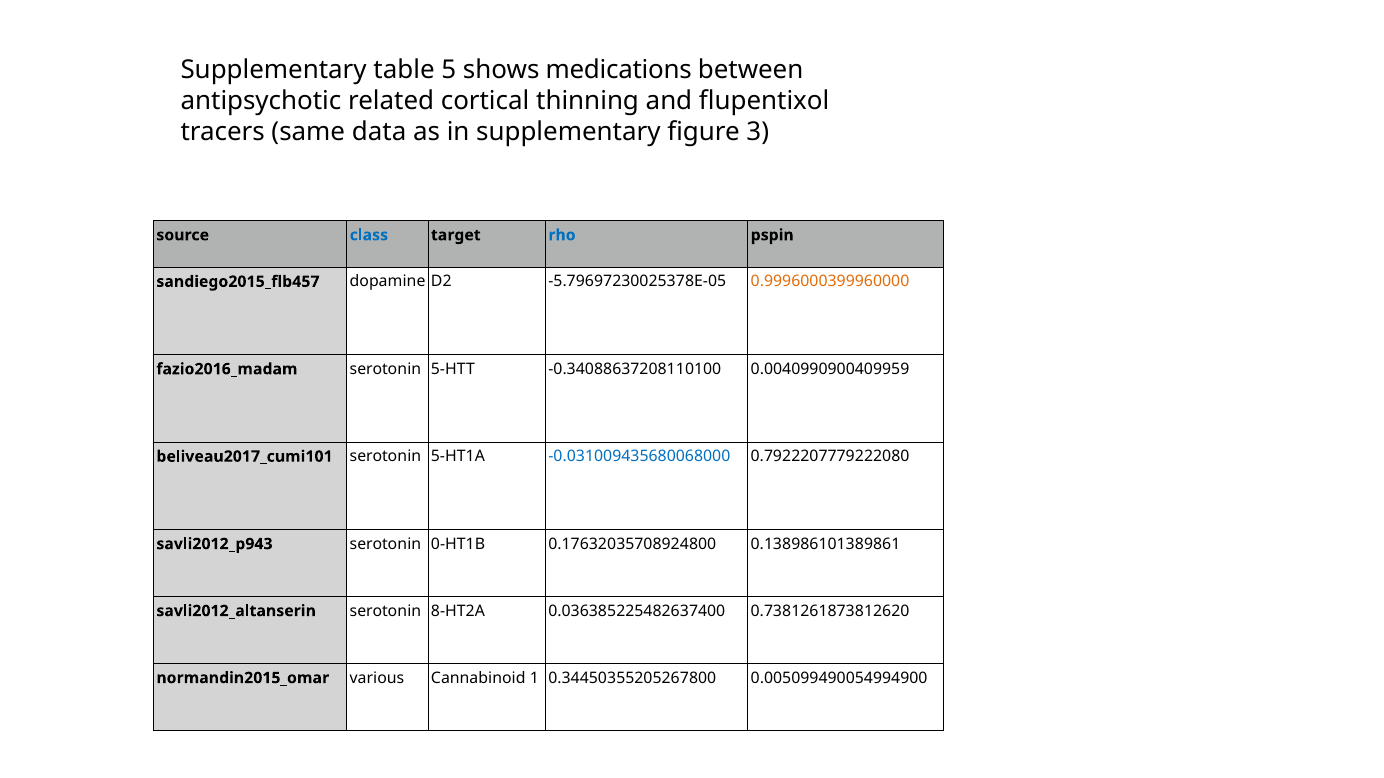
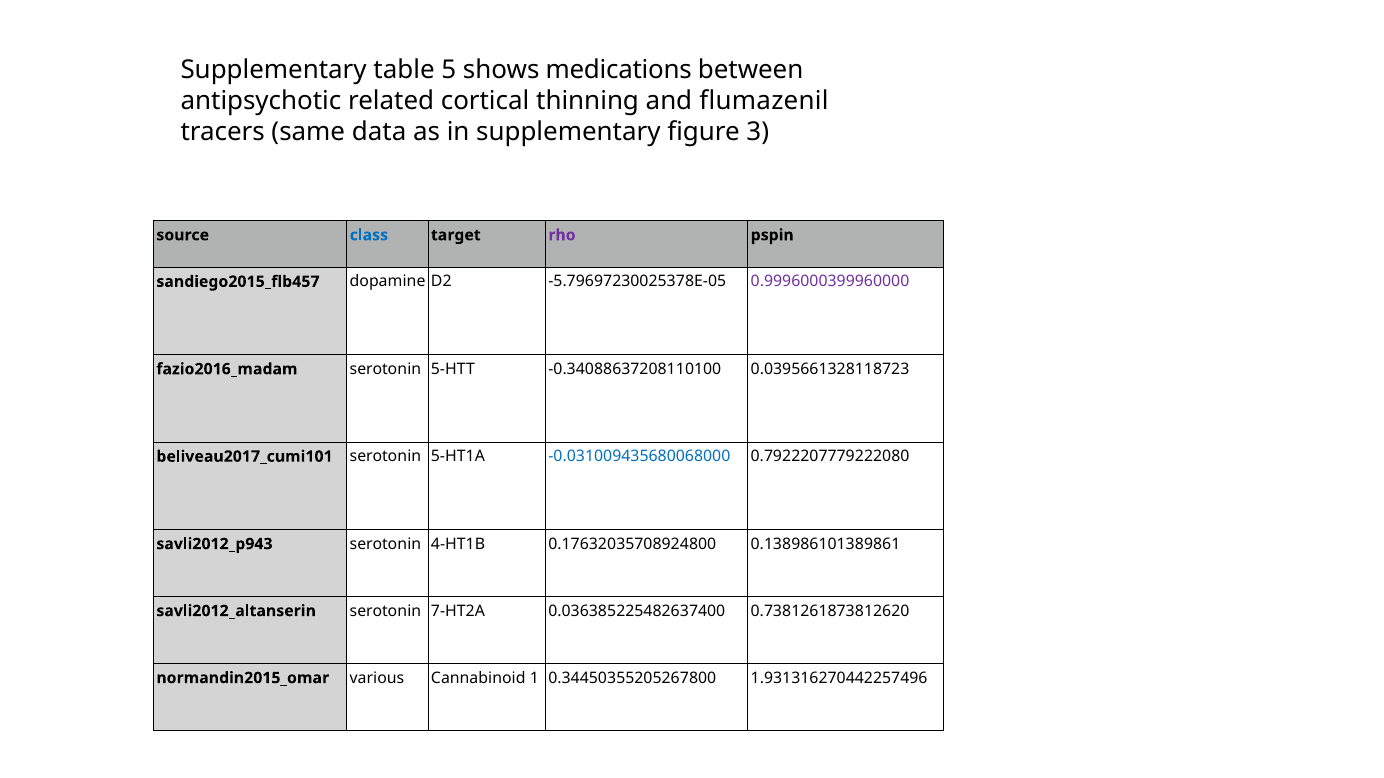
flupentixol: flupentixol -> flumazenil
rho colour: blue -> purple
0.9996000399960000 colour: orange -> purple
0.0040990900409959: 0.0040990900409959 -> 0.0395661328118723
0-HT1B: 0-HT1B -> 4-HT1B
8-HT2A: 8-HT2A -> 7-HT2A
0.005099490054994900: 0.005099490054994900 -> 1.931316270442257496
